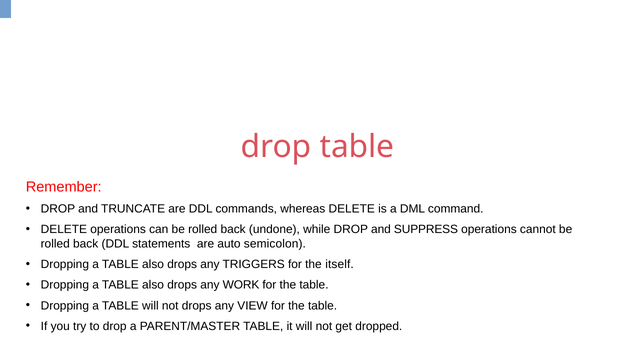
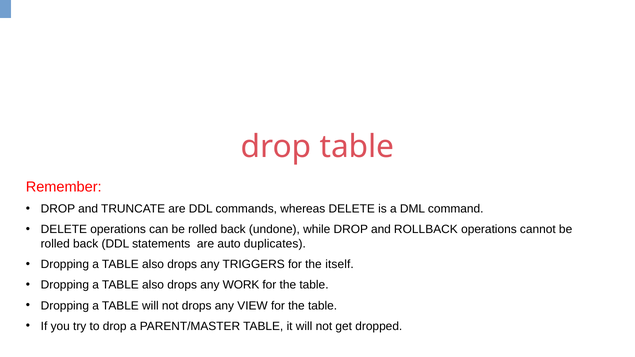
SUPPRESS: SUPPRESS -> ROLLBACK
semicolon: semicolon -> duplicates
